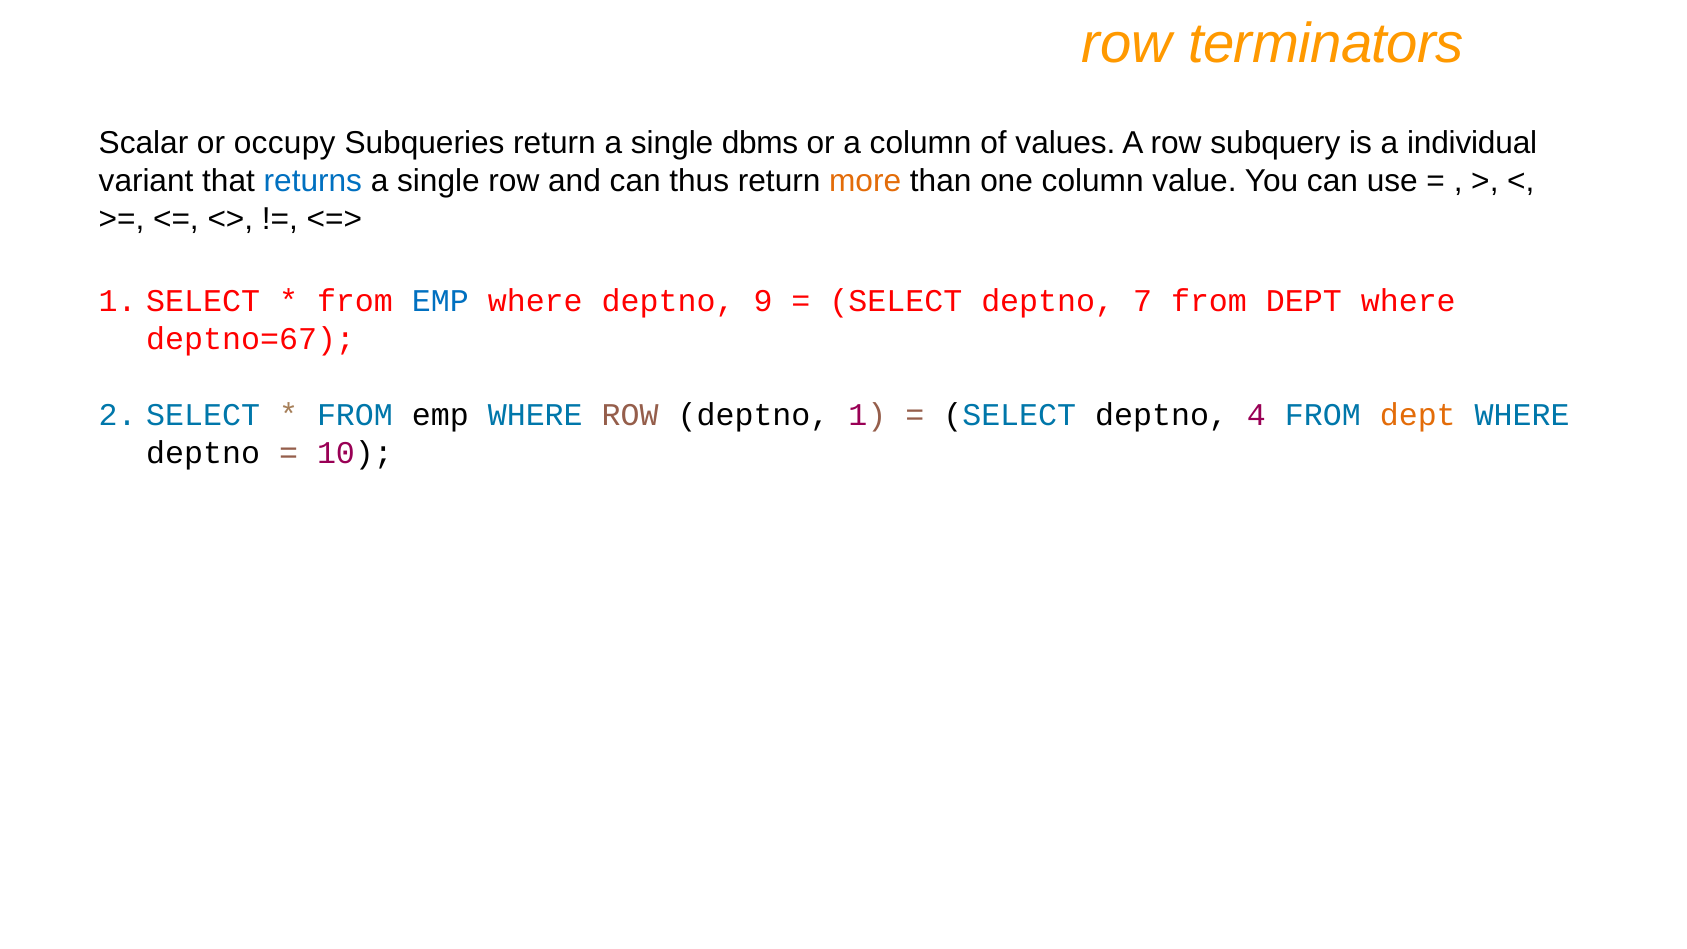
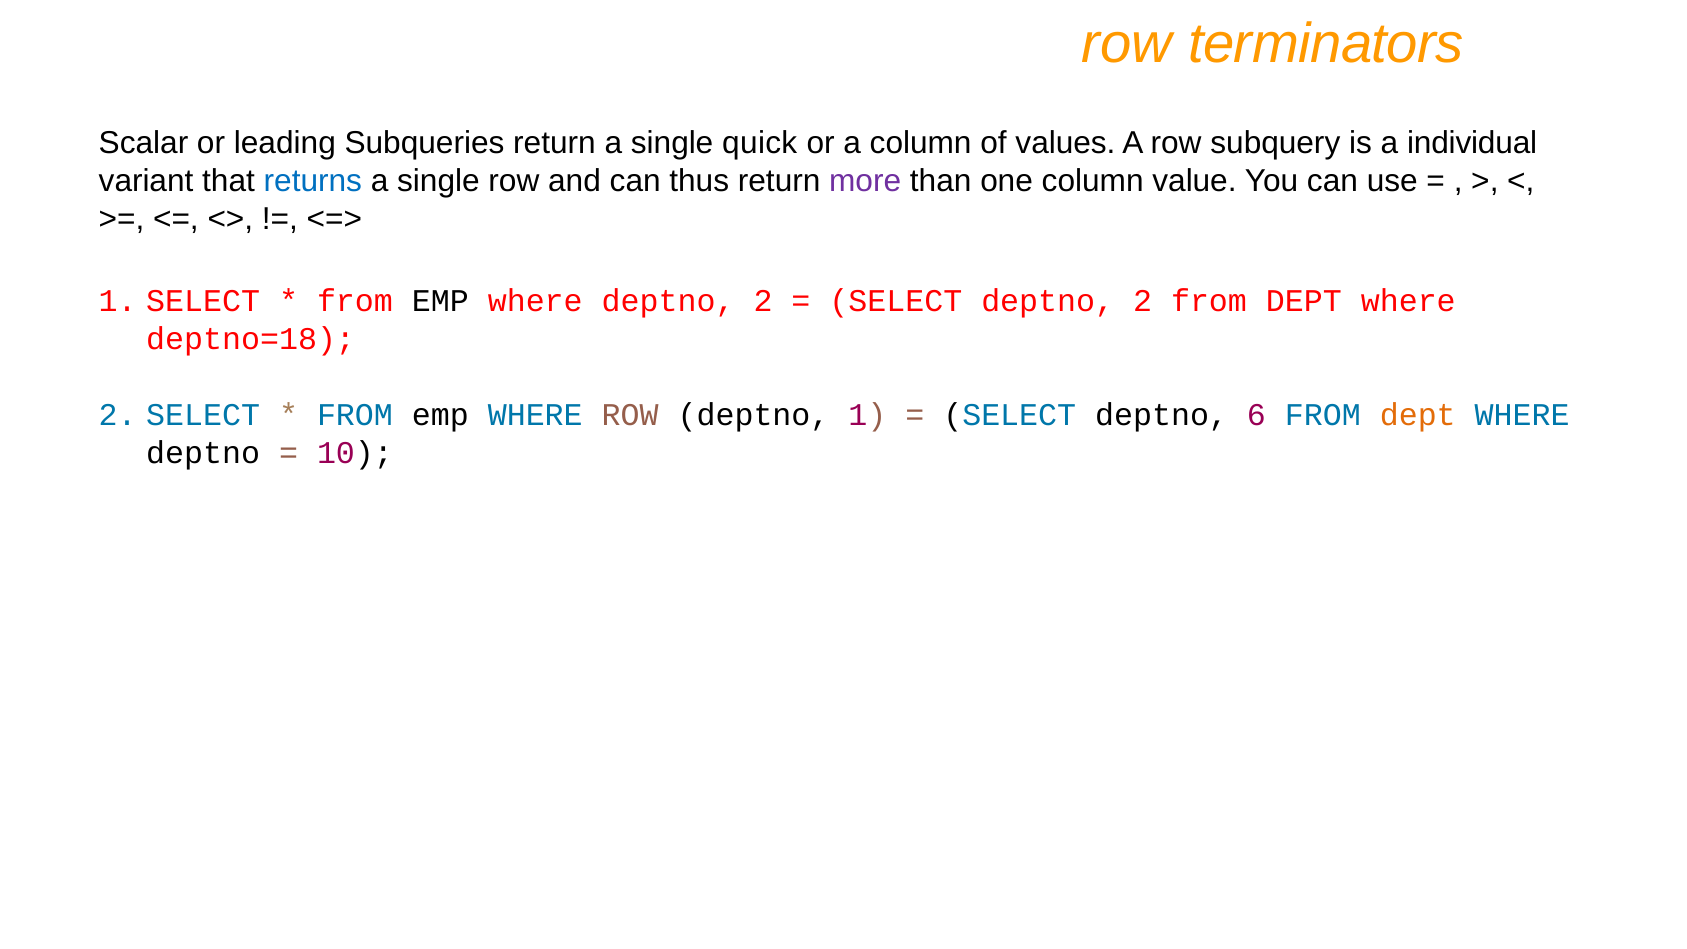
occupy: occupy -> leading
dbms: dbms -> quick
more colour: orange -> purple
EMP at (440, 301) colour: blue -> black
where deptno 9: 9 -> 2
SELECT deptno 7: 7 -> 2
deptno=67: deptno=67 -> deptno=18
4: 4 -> 6
